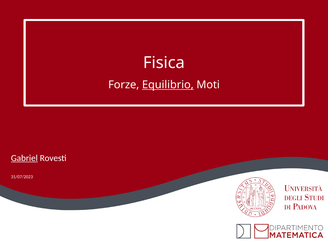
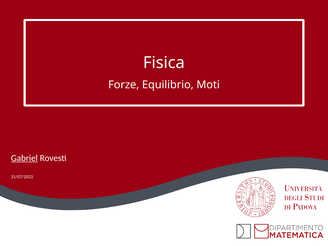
Equilibrio underline: present -> none
